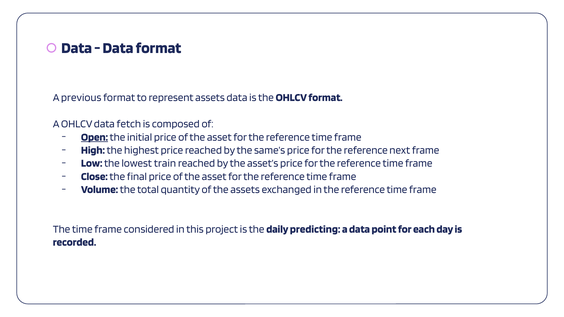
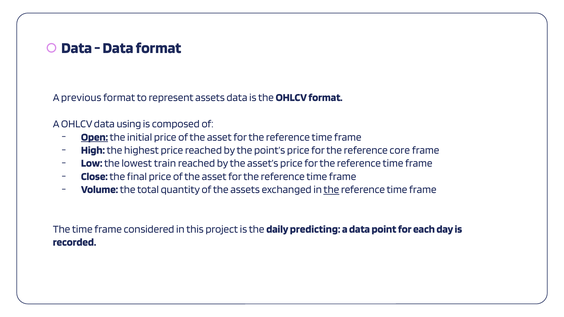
fetch: fetch -> using
same’s: same’s -> point’s
next: next -> core
the at (331, 190) underline: none -> present
